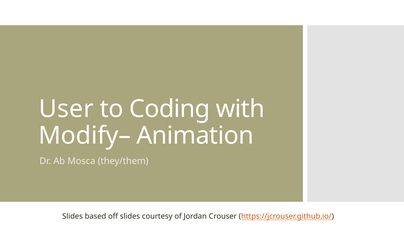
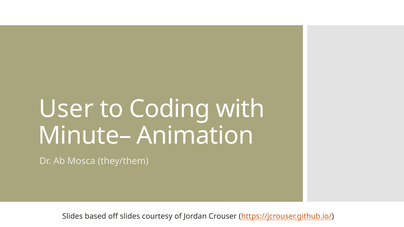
Modify–: Modify– -> Minute–
